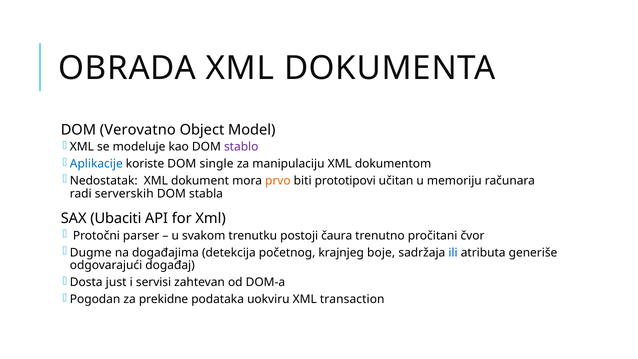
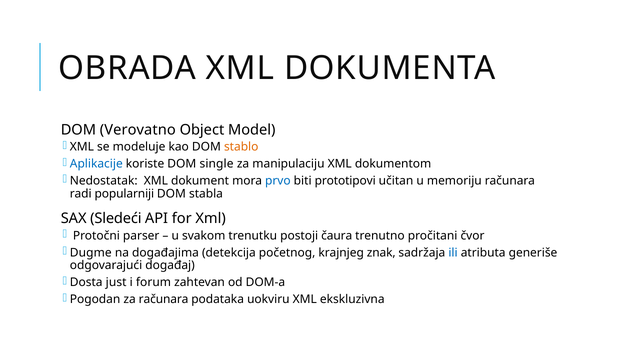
stablo colour: purple -> orange
prvo colour: orange -> blue
serverskih: serverskih -> popularniji
Ubaciti: Ubaciti -> Sledeći
boje: boje -> znak
servisi: servisi -> forum
za prekidne: prekidne -> računara
transaction: transaction -> ekskluzivna
